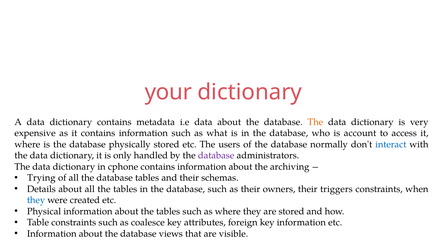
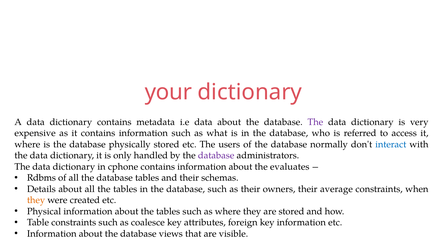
The at (315, 122) colour: orange -> purple
account: account -> referred
archiving: archiving -> evaluates
Trying: Trying -> Rdbms
triggers: triggers -> average
they at (36, 201) colour: blue -> orange
